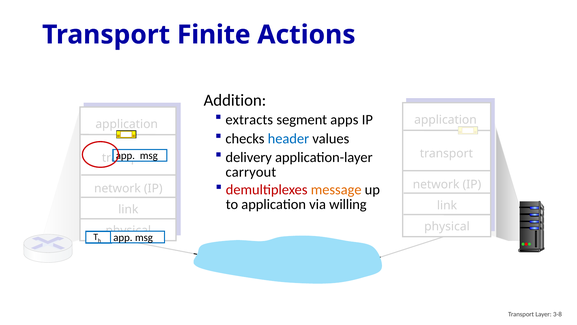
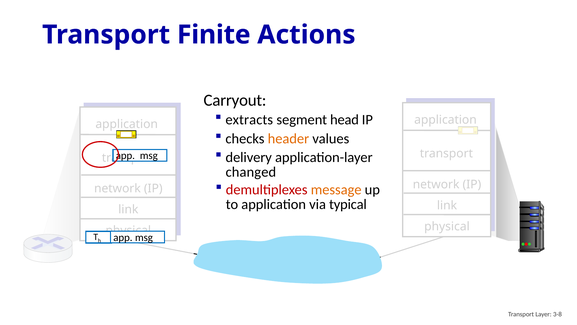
Addition: Addition -> Carryout
apps: apps -> head
header colour: blue -> orange
carryout: carryout -> changed
willing: willing -> typical
